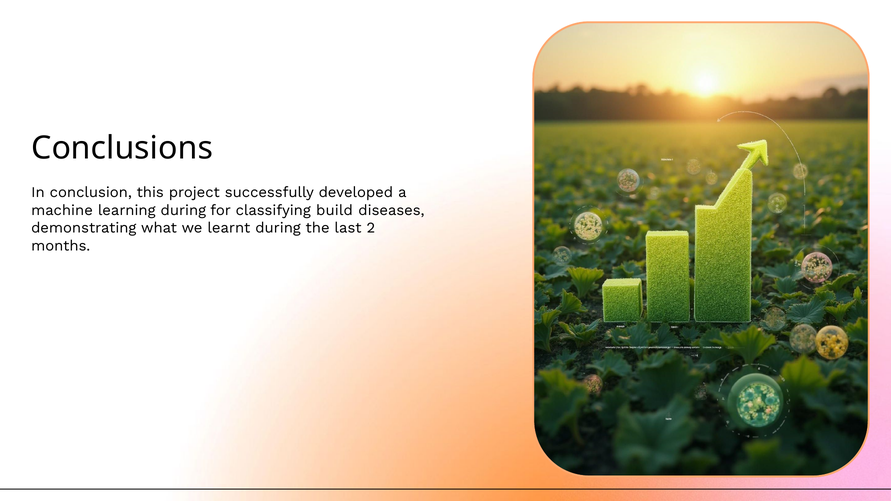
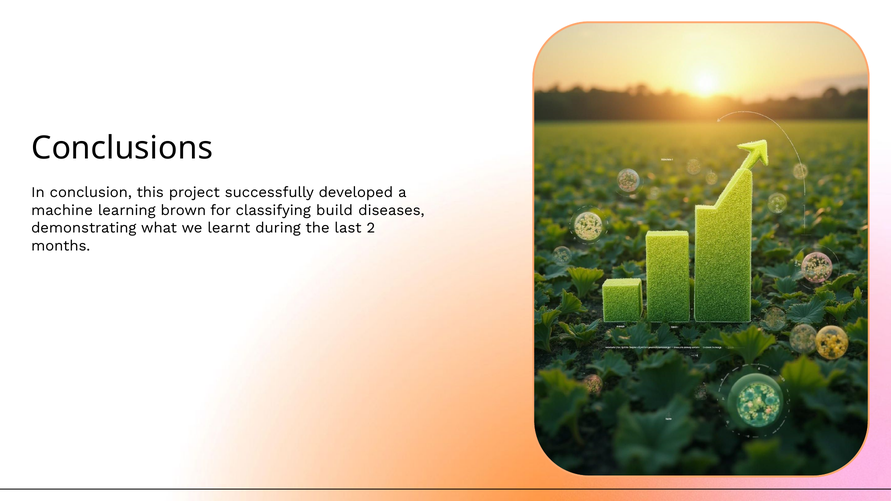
learning during: during -> brown
